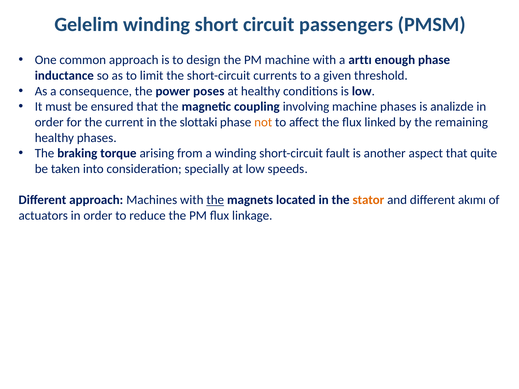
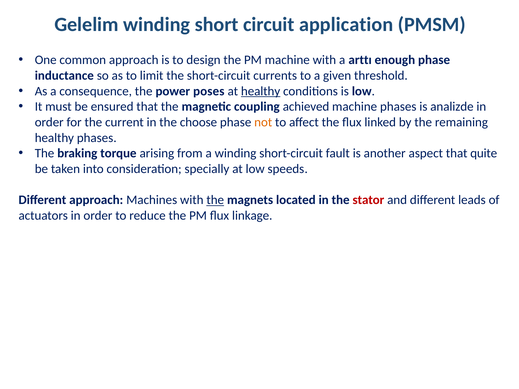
passengers: passengers -> application
healthy at (261, 91) underline: none -> present
involving: involving -> achieved
slottaki: slottaki -> choose
stator colour: orange -> red
akımı: akımı -> leads
